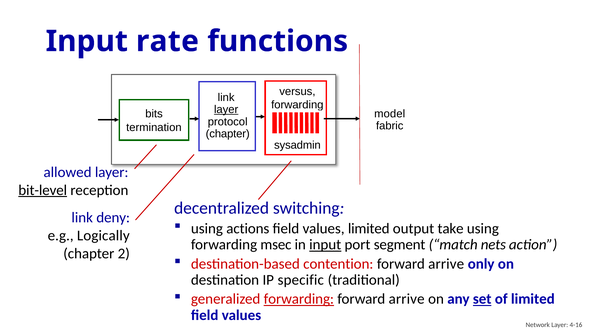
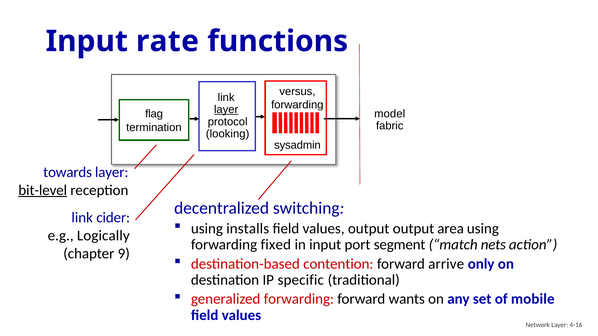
bits: bits -> flag
chapter at (228, 134): chapter -> looking
allowed: allowed -> towards
deny: deny -> cider
actions: actions -> installs
values limited: limited -> output
take: take -> area
msec: msec -> fixed
input at (325, 245) underline: present -> none
2: 2 -> 9
forwarding at (299, 299) underline: present -> none
arrive at (407, 299): arrive -> wants
set underline: present -> none
of limited: limited -> mobile
